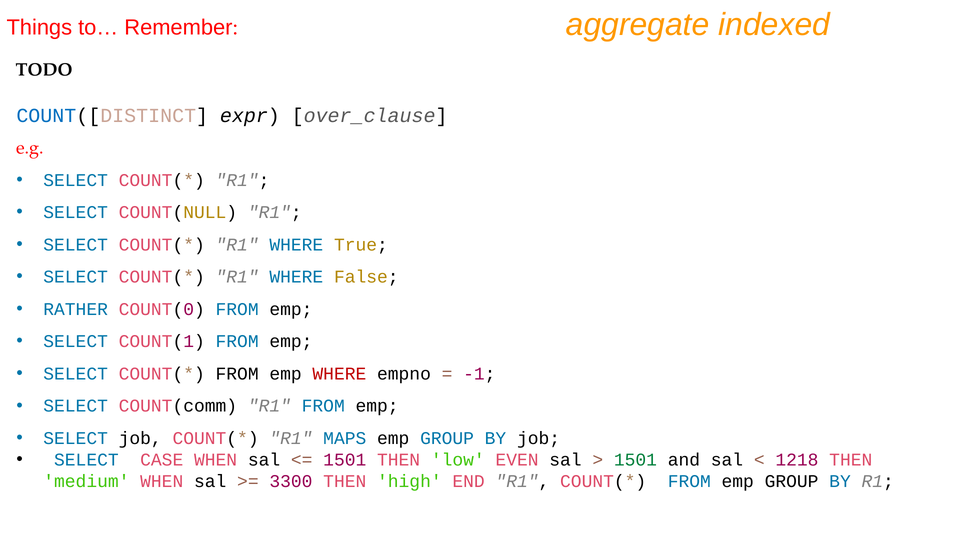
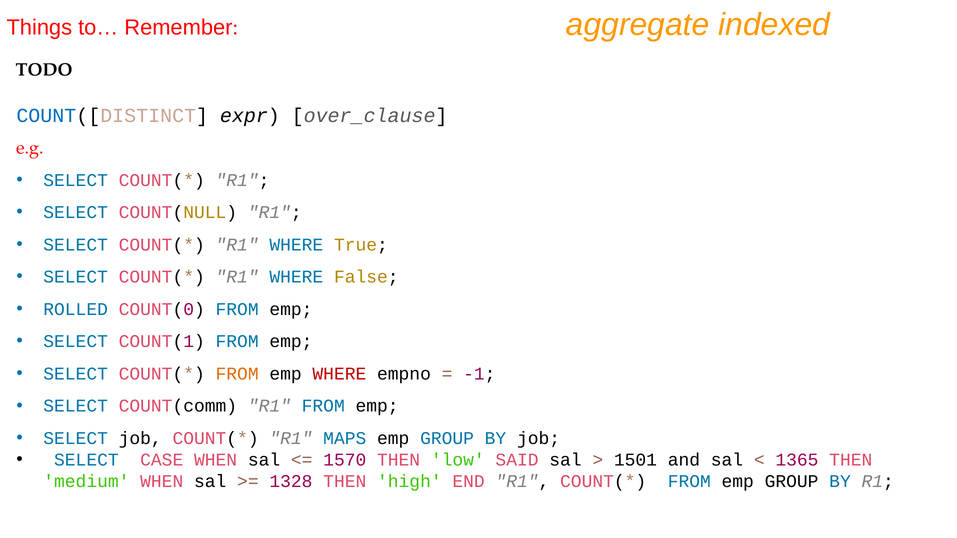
RATHER: RATHER -> ROLLED
FROM at (237, 374) colour: black -> orange
1501 at (345, 460): 1501 -> 1570
EVEN: EVEN -> SAID
1501 at (635, 460) colour: green -> black
1218: 1218 -> 1365
3300: 3300 -> 1328
